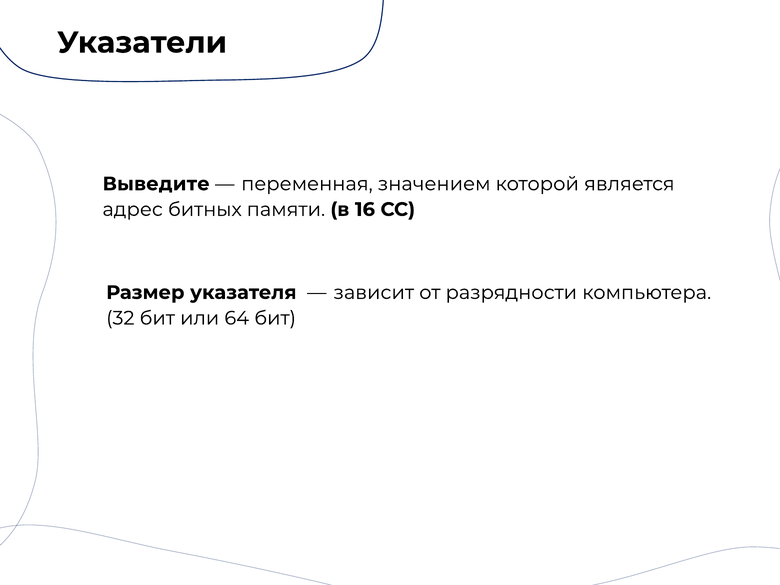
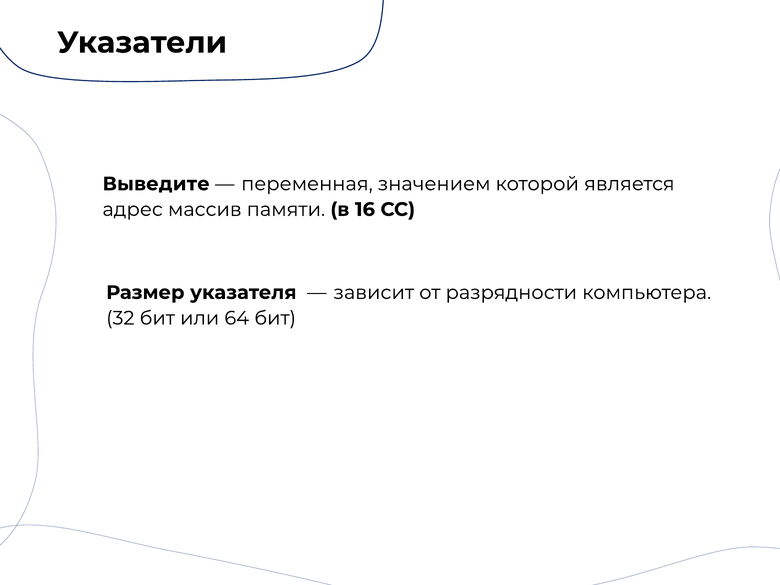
битных: битных -> массив
